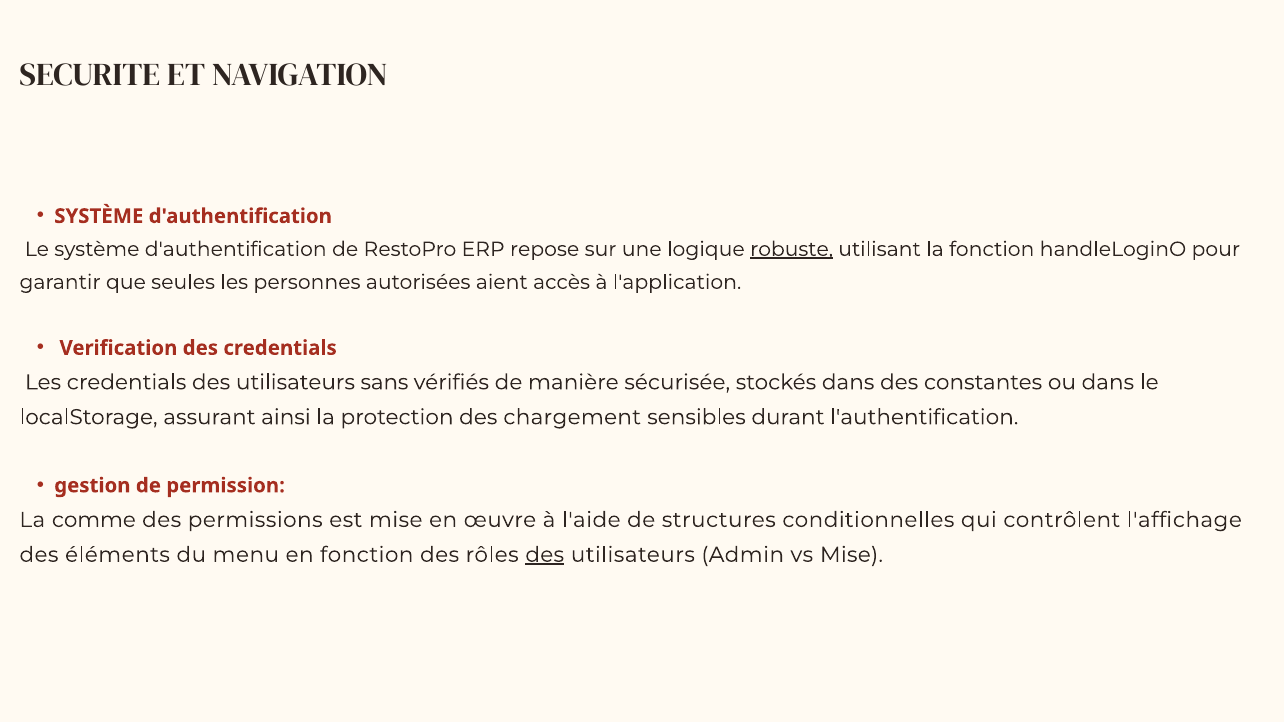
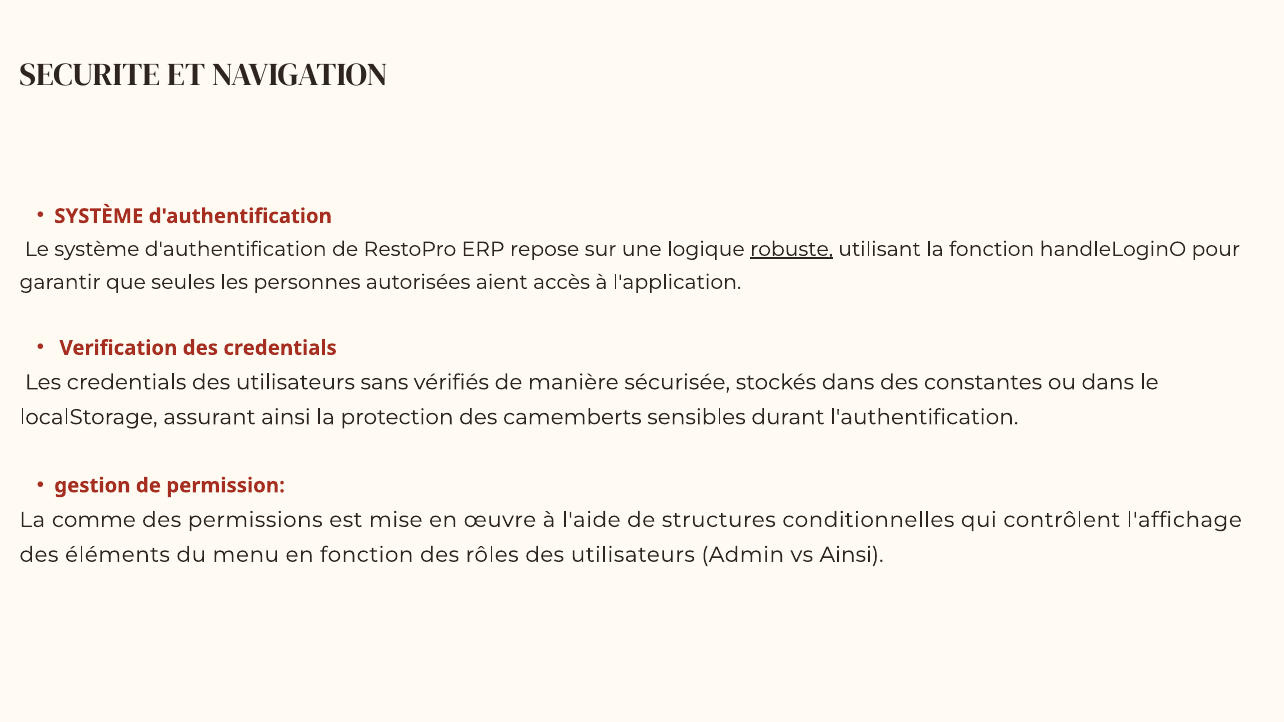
chargement: chargement -> camemberts
des at (545, 555) underline: present -> none
vs Mise: Mise -> Ainsi
